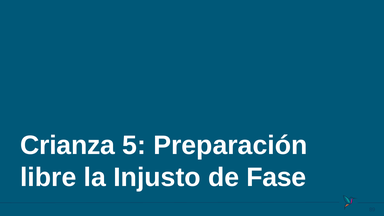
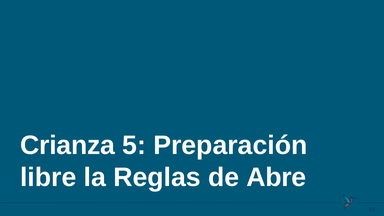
Injusto: Injusto -> Reglas
Fase: Fase -> Abre
